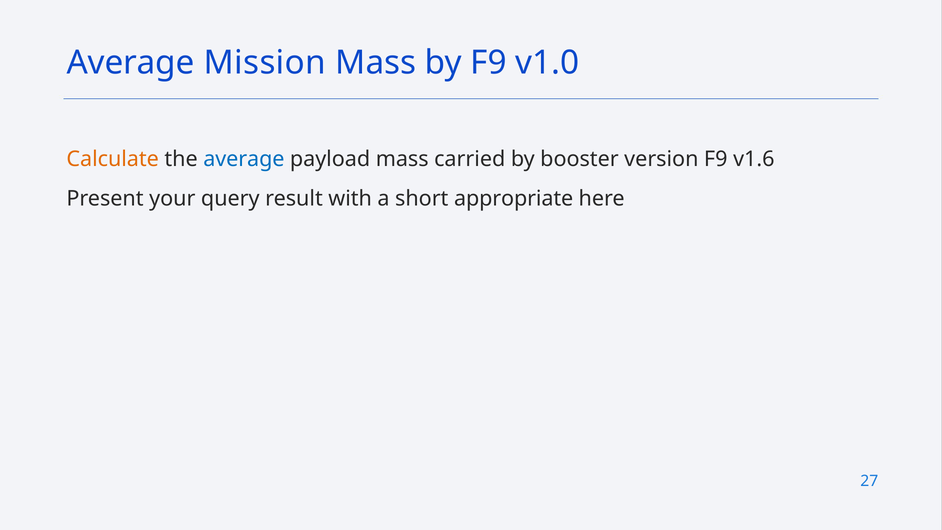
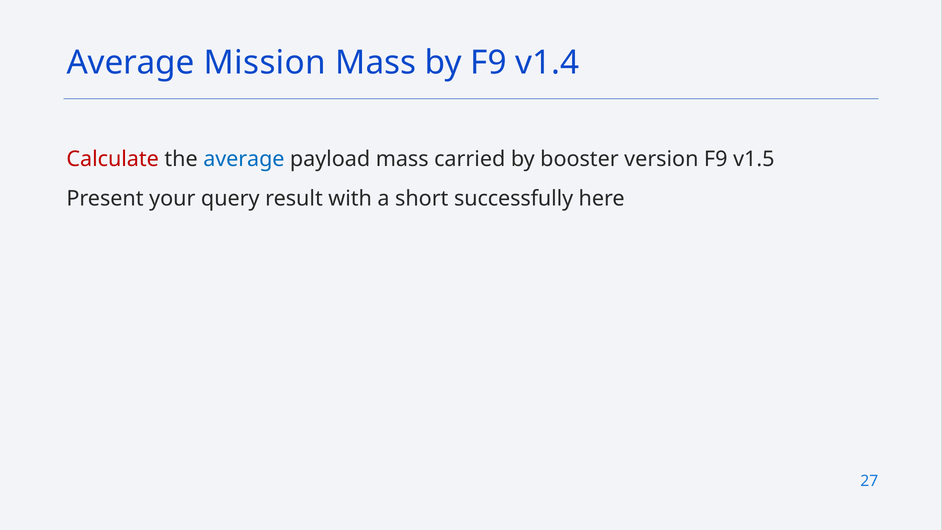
v1.0: v1.0 -> v1.4
Calculate colour: orange -> red
v1.6: v1.6 -> v1.5
appropriate: appropriate -> successfully
